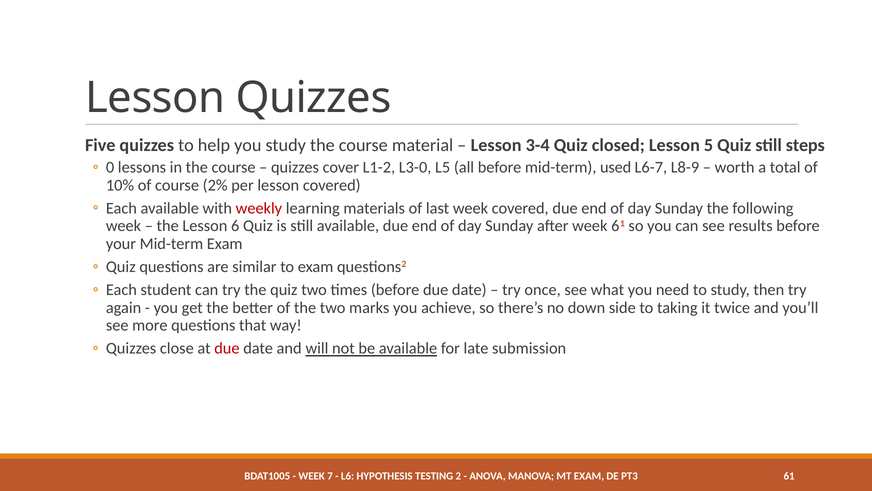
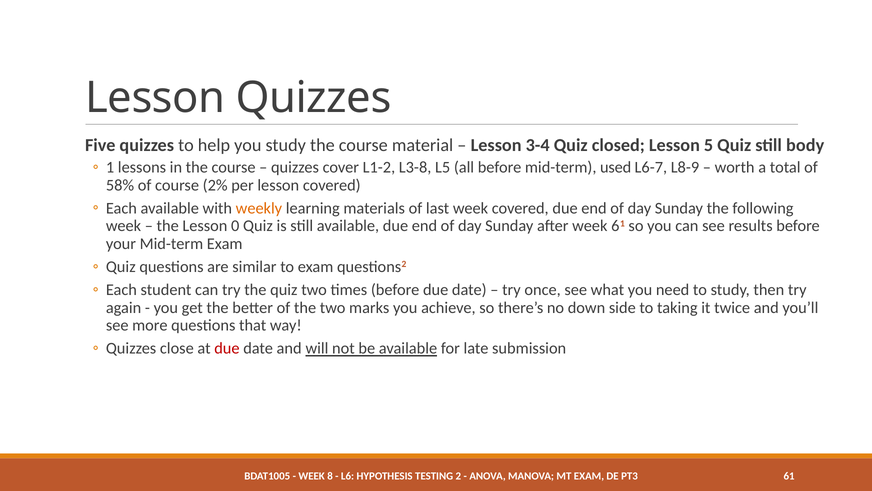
steps: steps -> body
0: 0 -> 1
L3-0: L3-0 -> L3-8
10%: 10% -> 58%
weekly colour: red -> orange
6: 6 -> 0
7: 7 -> 8
